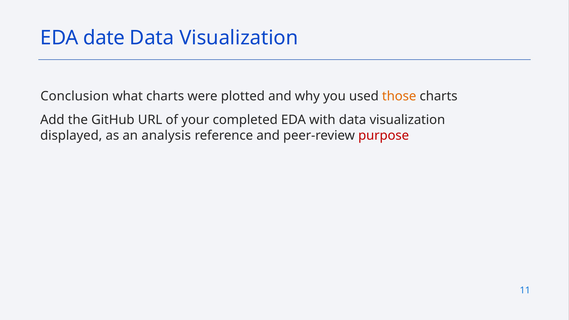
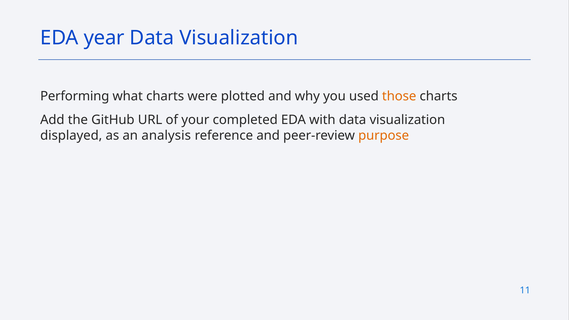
date: date -> year
Conclusion: Conclusion -> Performing
purpose colour: red -> orange
